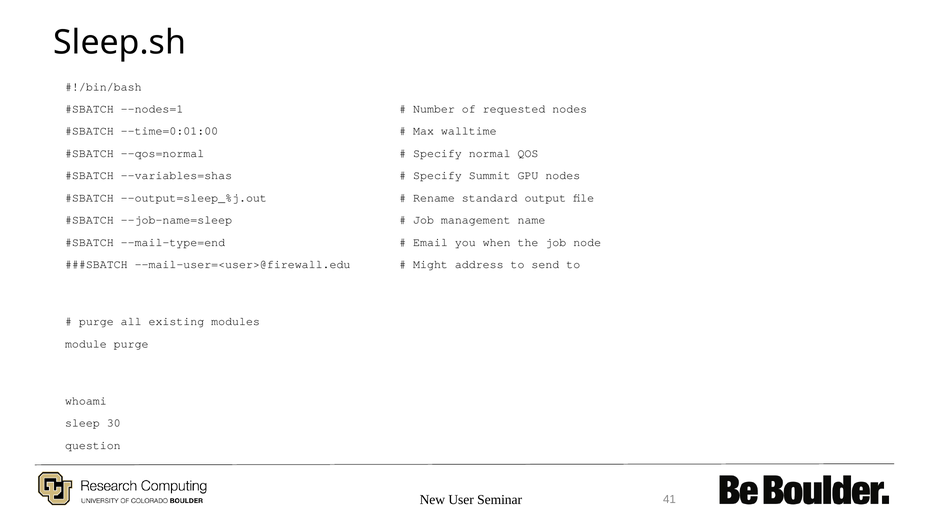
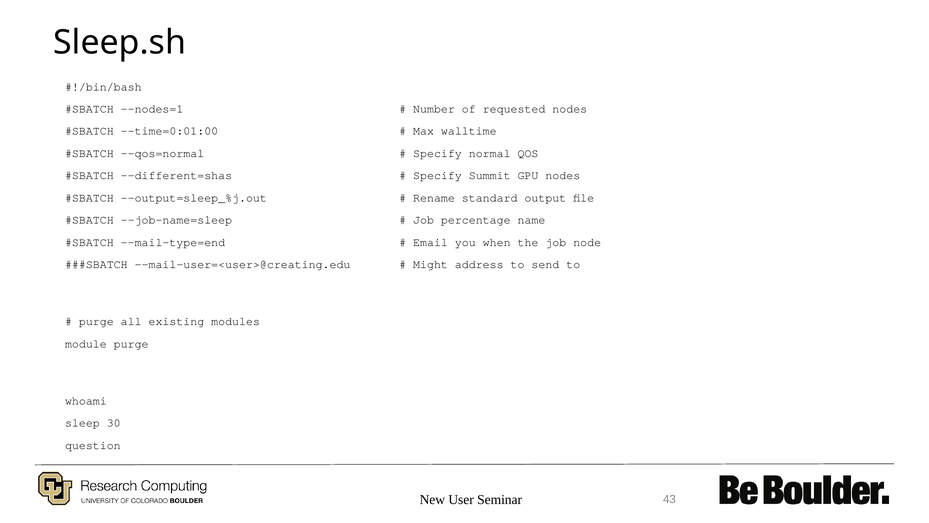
--variables=shas: --variables=shas -> --different=shas
management: management -> percentage
--mail-user=<user>@firewall.edu: --mail-user=<user>@firewall.edu -> --mail-user=<user>@creating.edu
41: 41 -> 43
